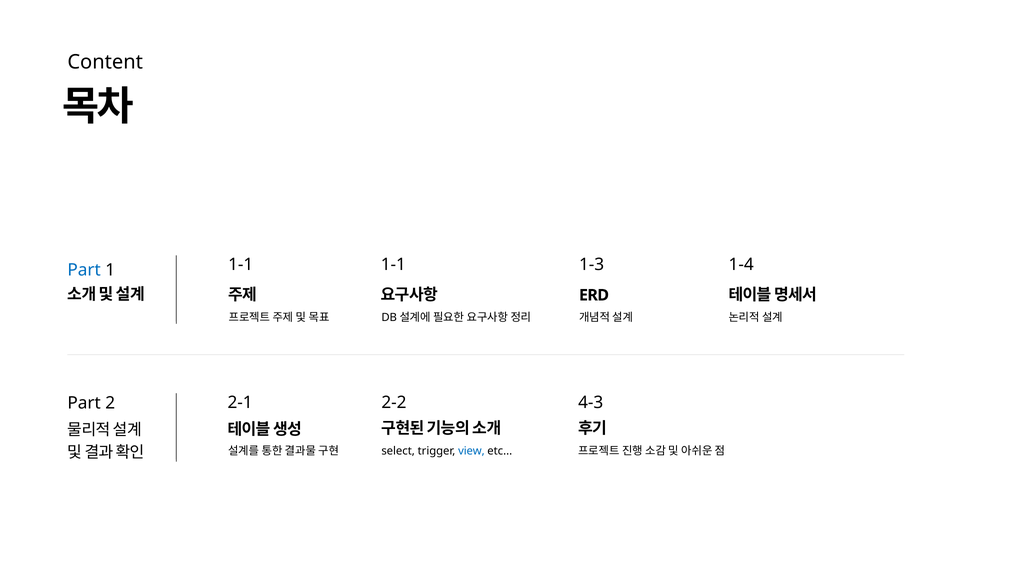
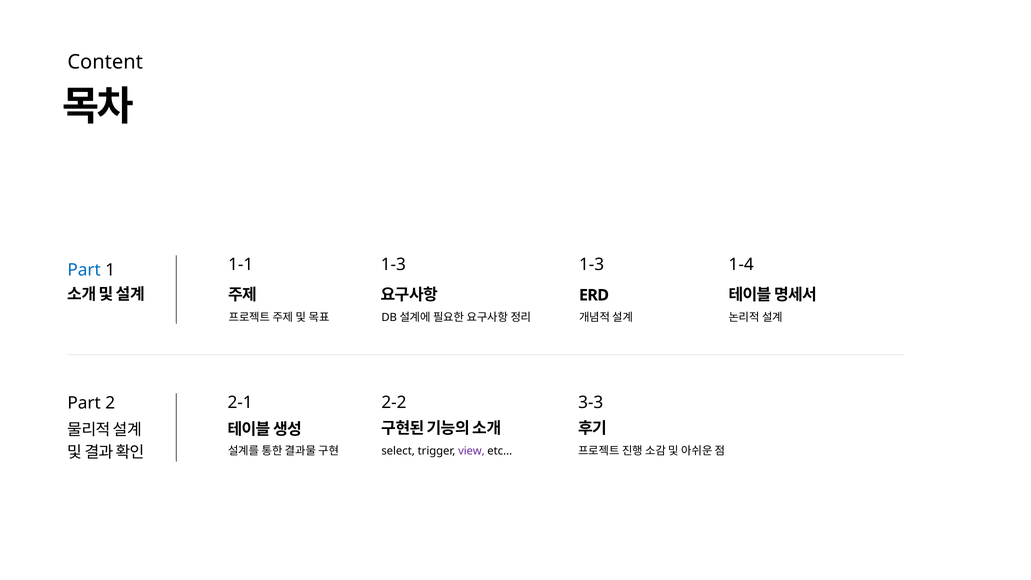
1-1 at (393, 265): 1-1 -> 1-3
4-3: 4-3 -> 3-3
view colour: blue -> purple
